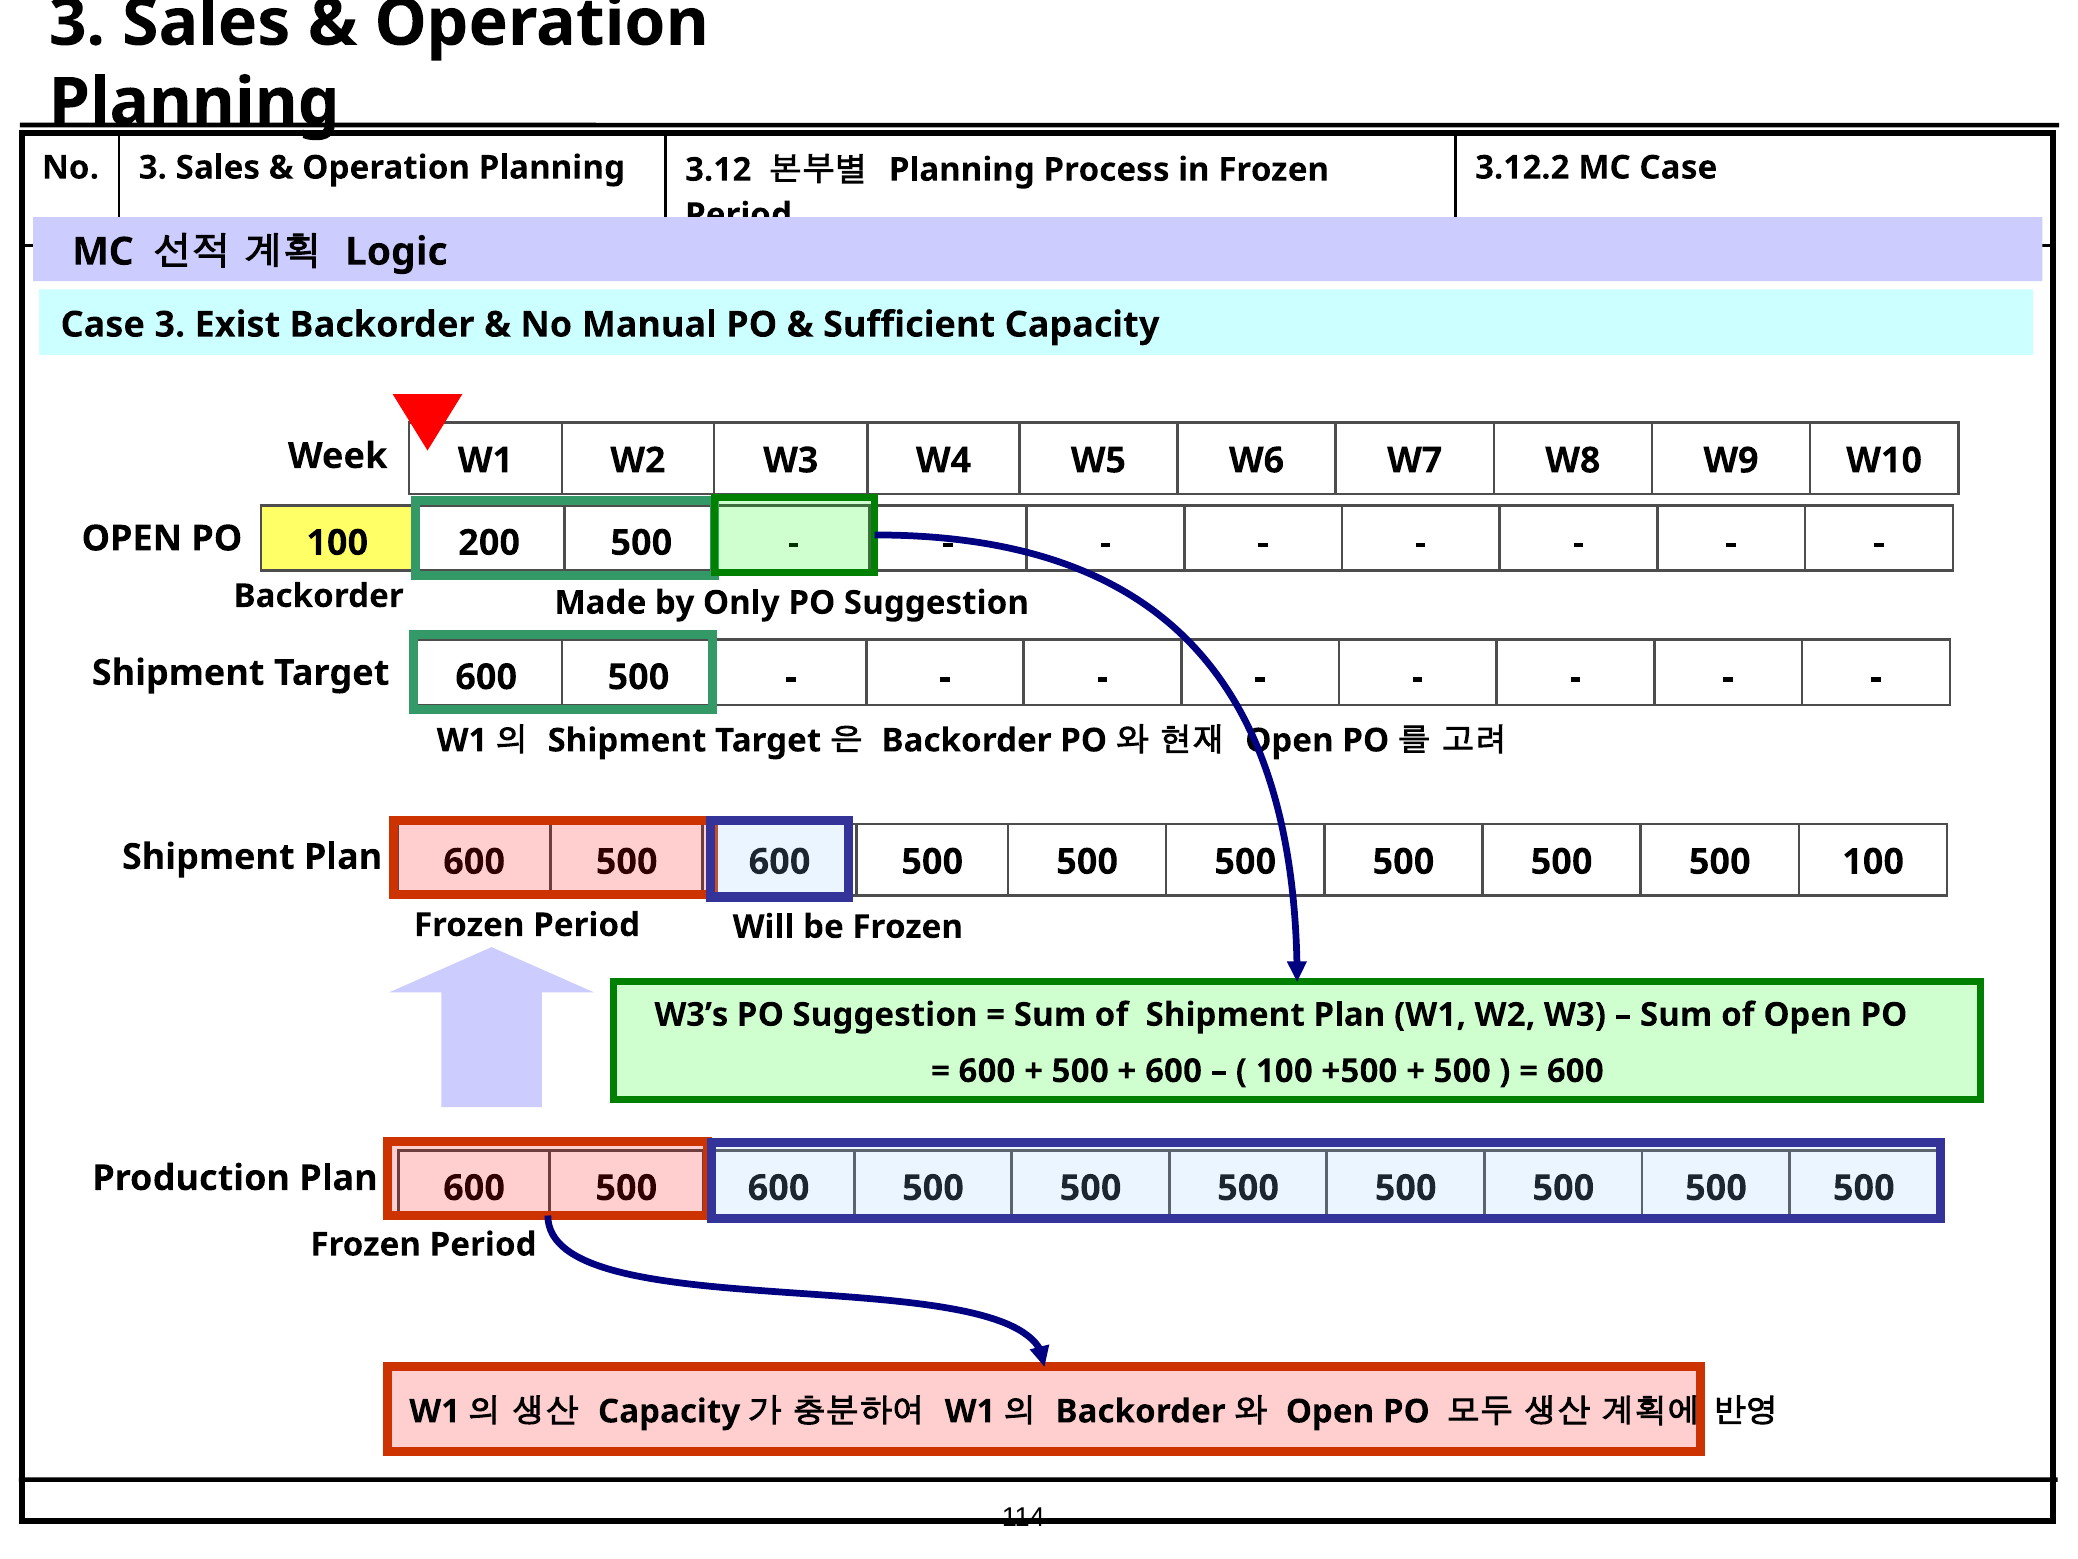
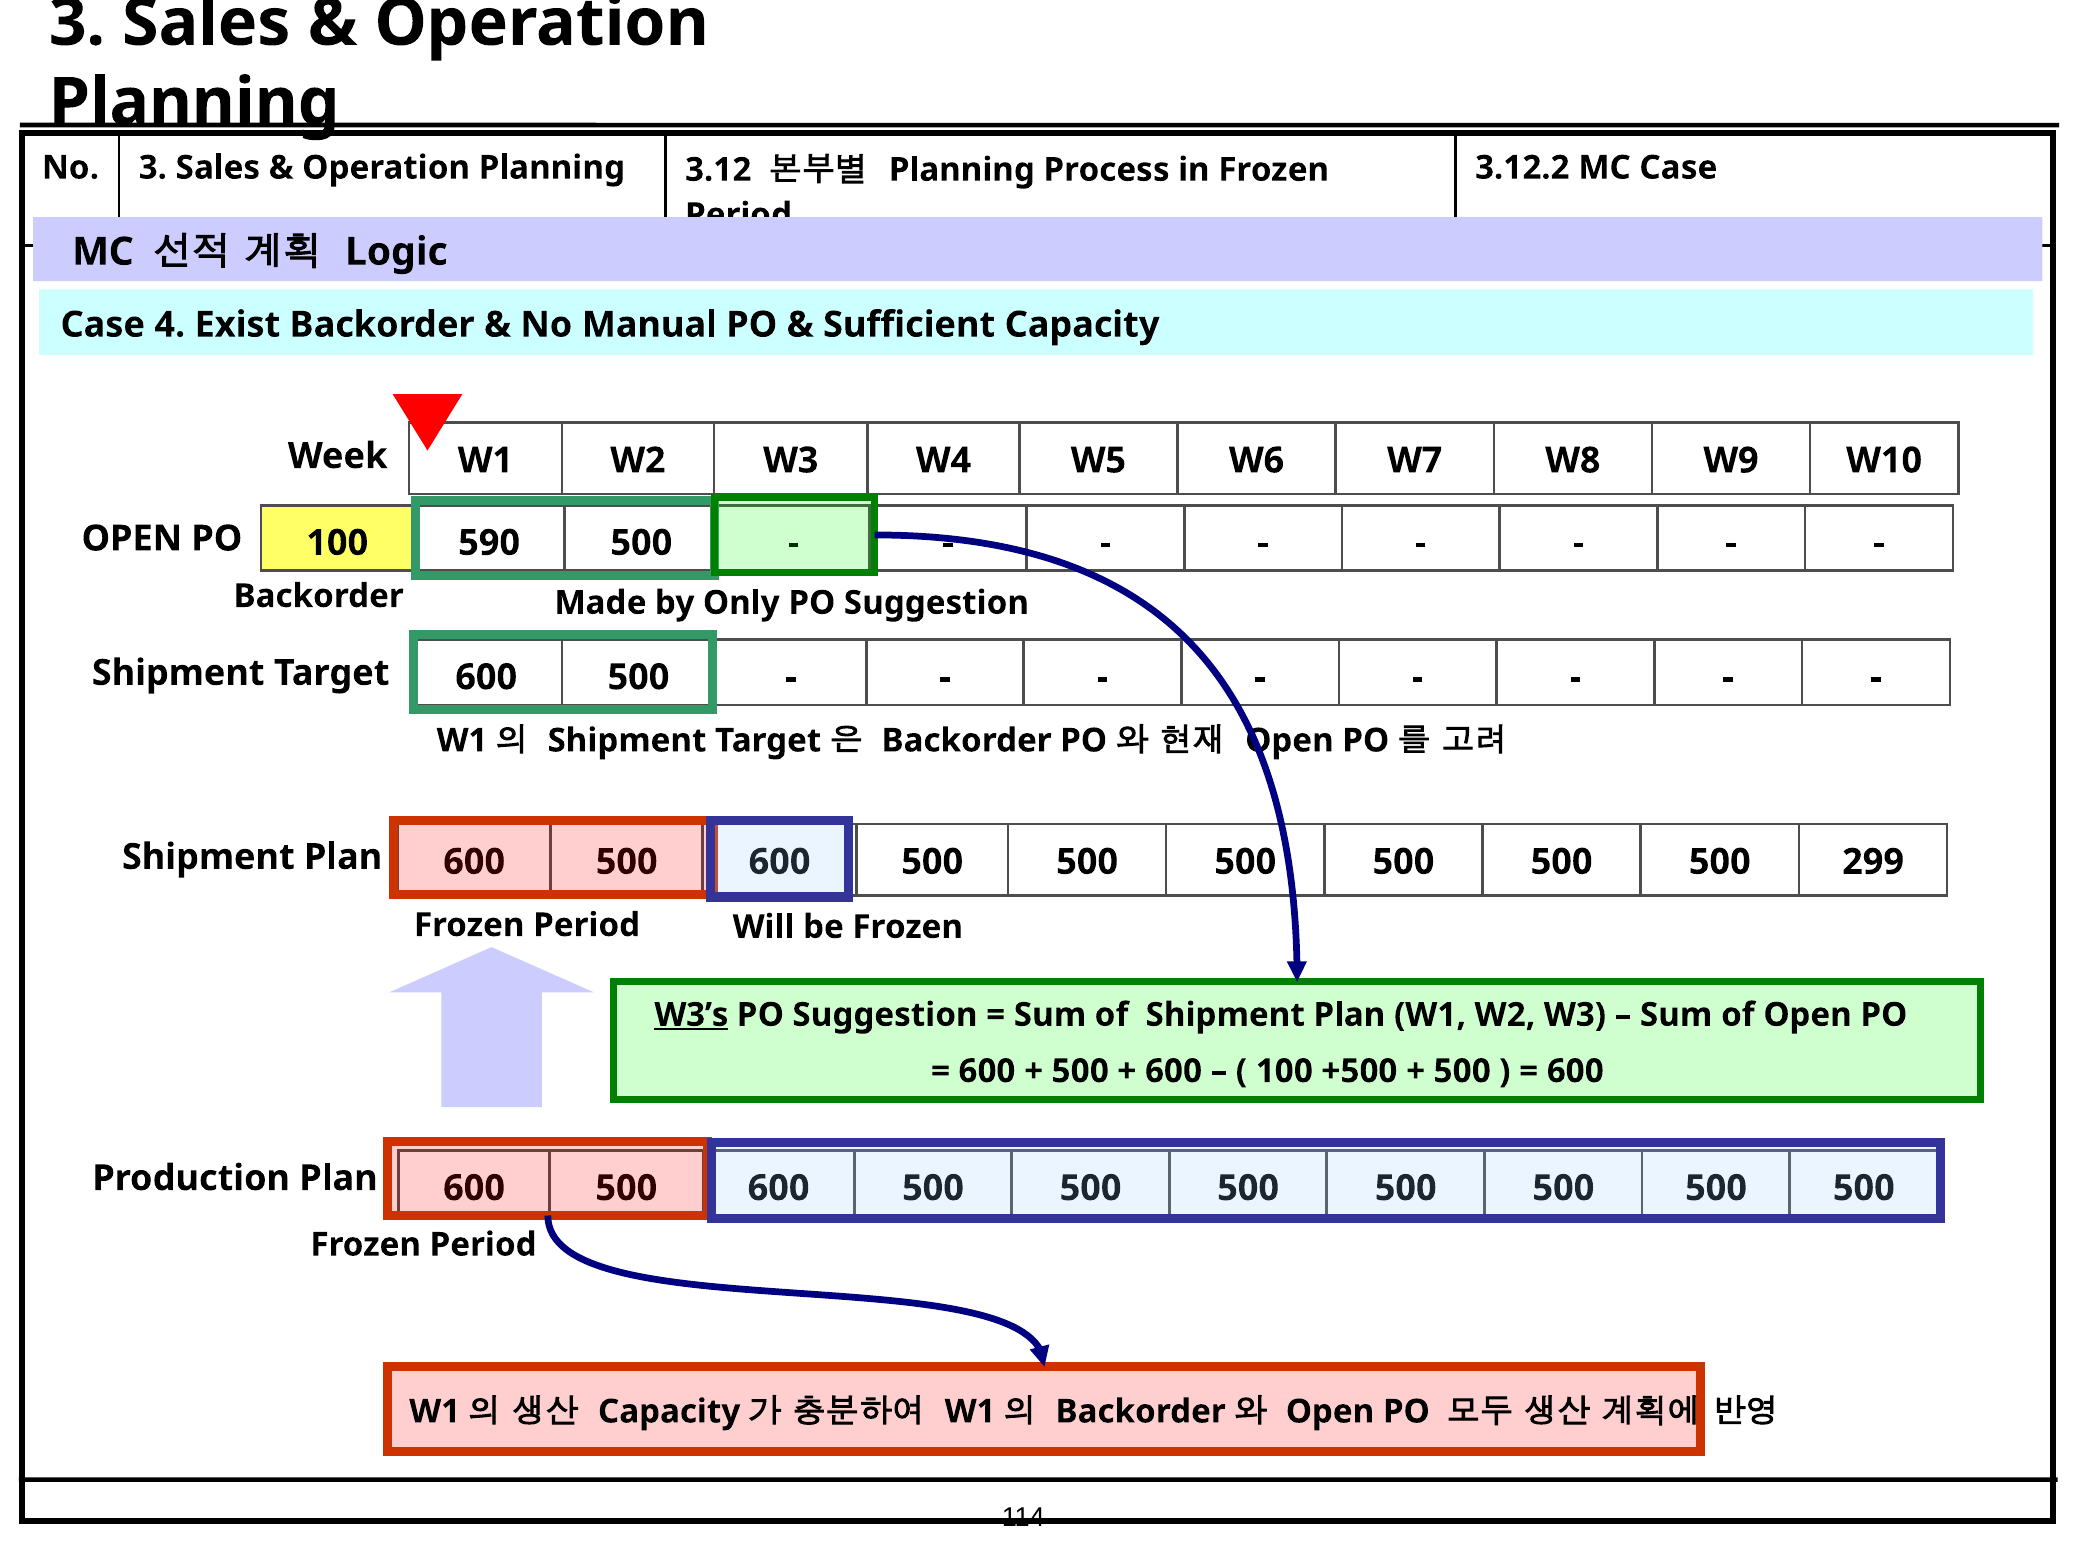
Case 3: 3 -> 4
200: 200 -> 590
500 100: 100 -> 299
W3’s underline: none -> present
